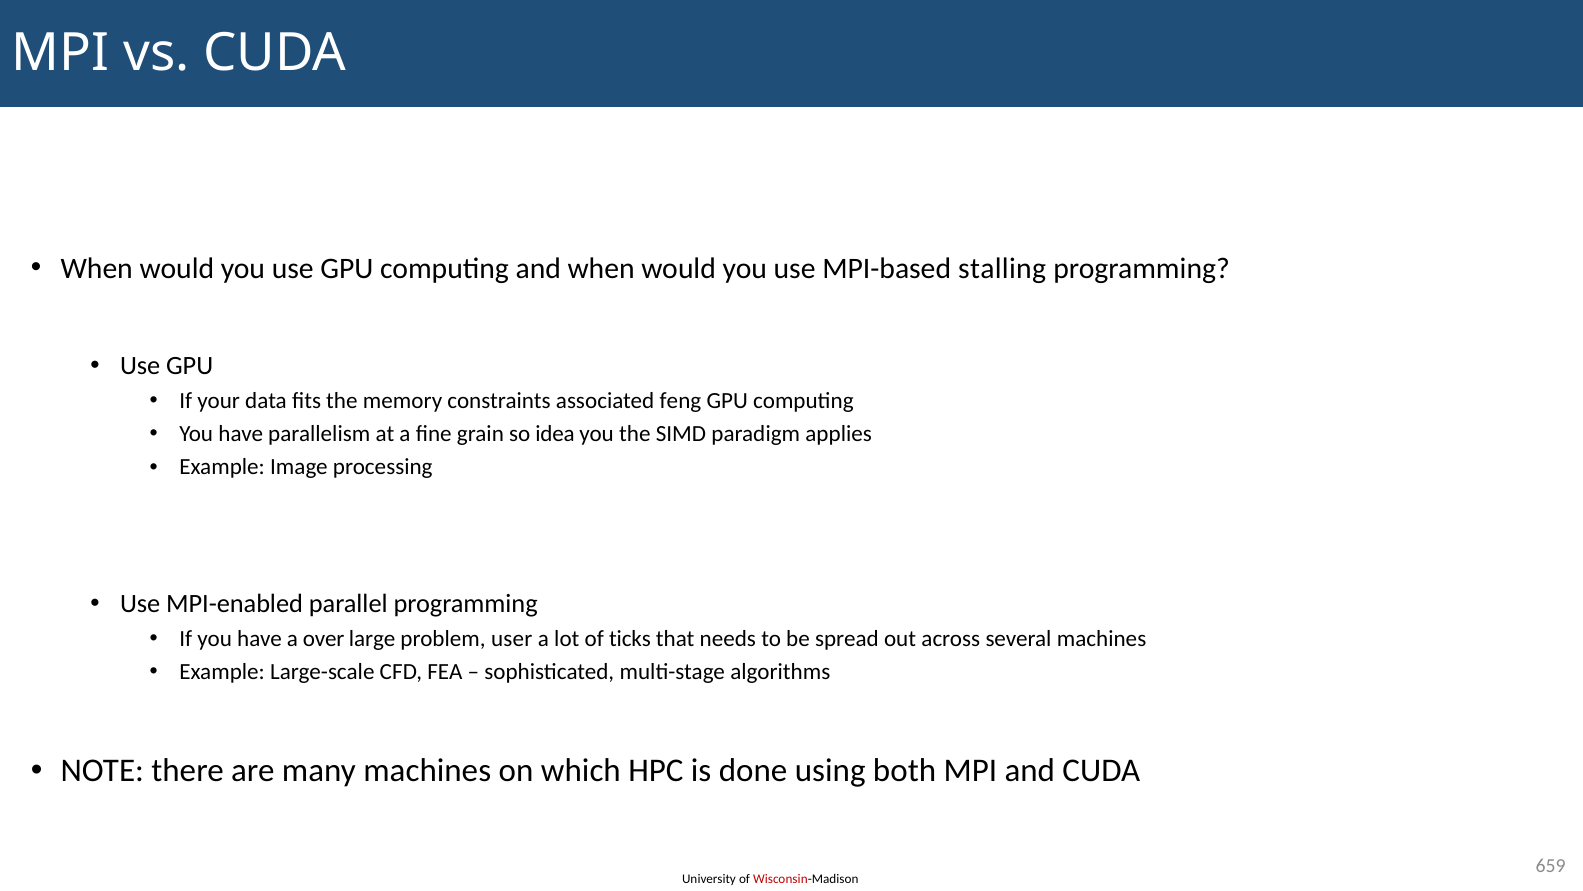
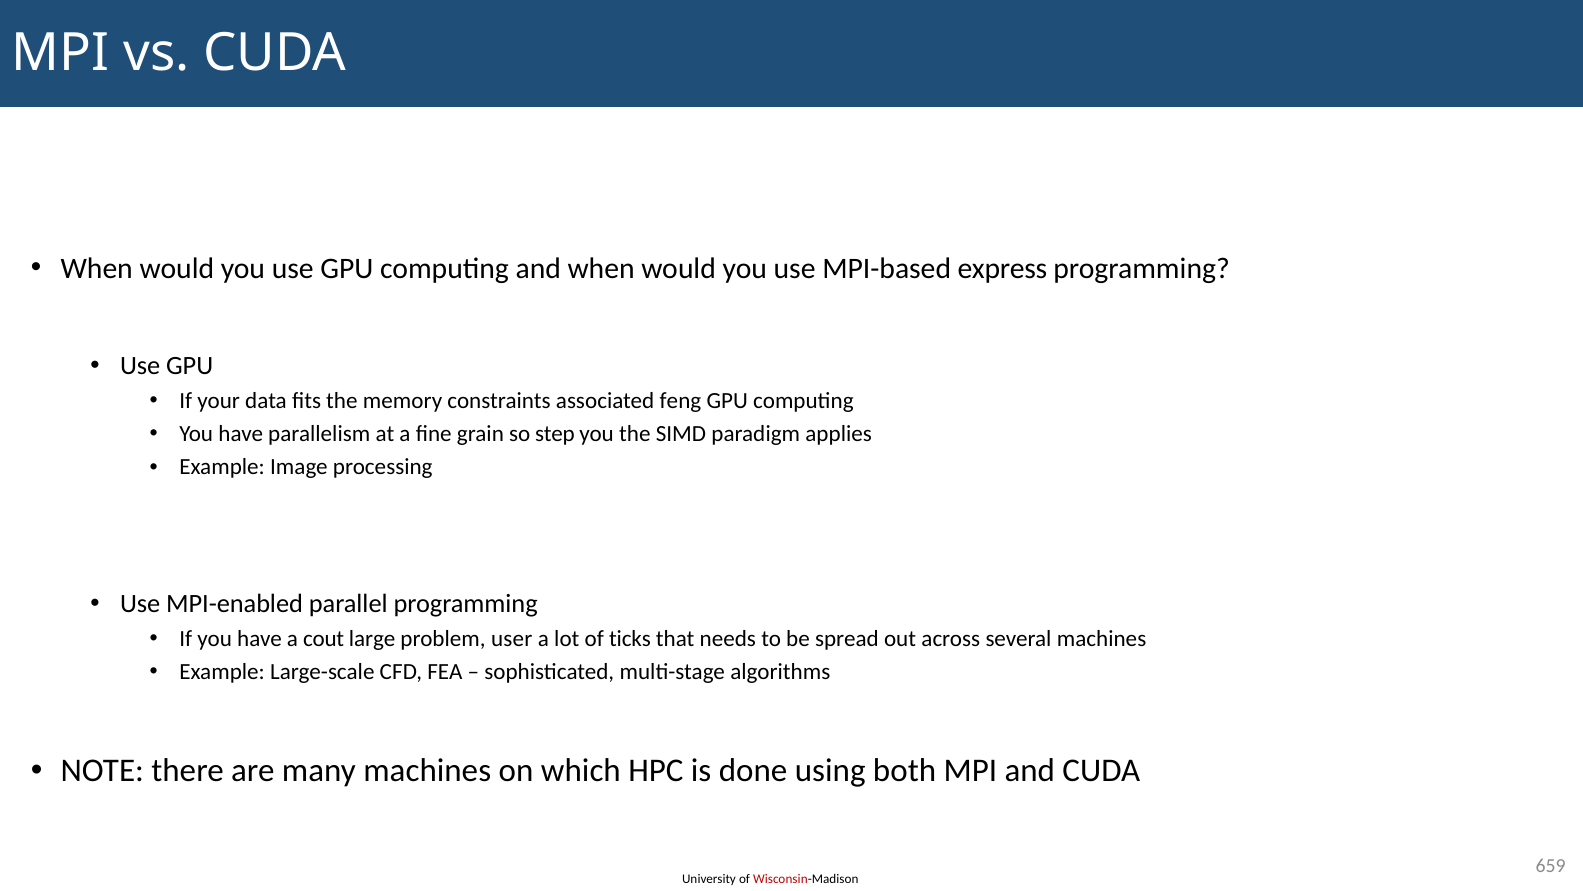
stalling: stalling -> express
idea: idea -> step
over: over -> cout
